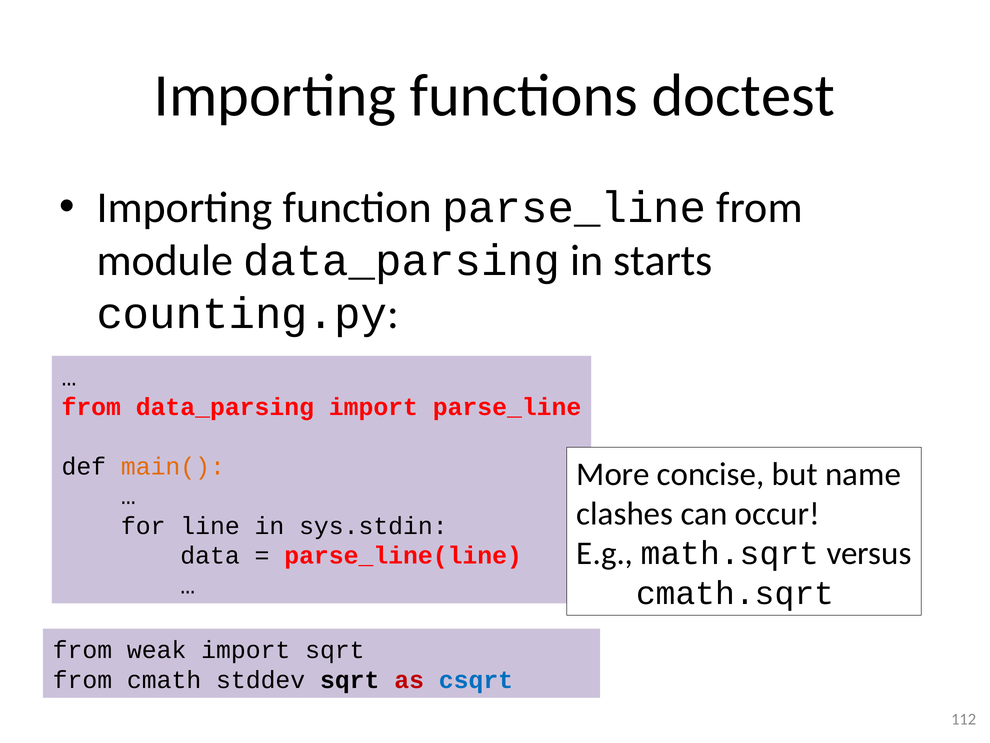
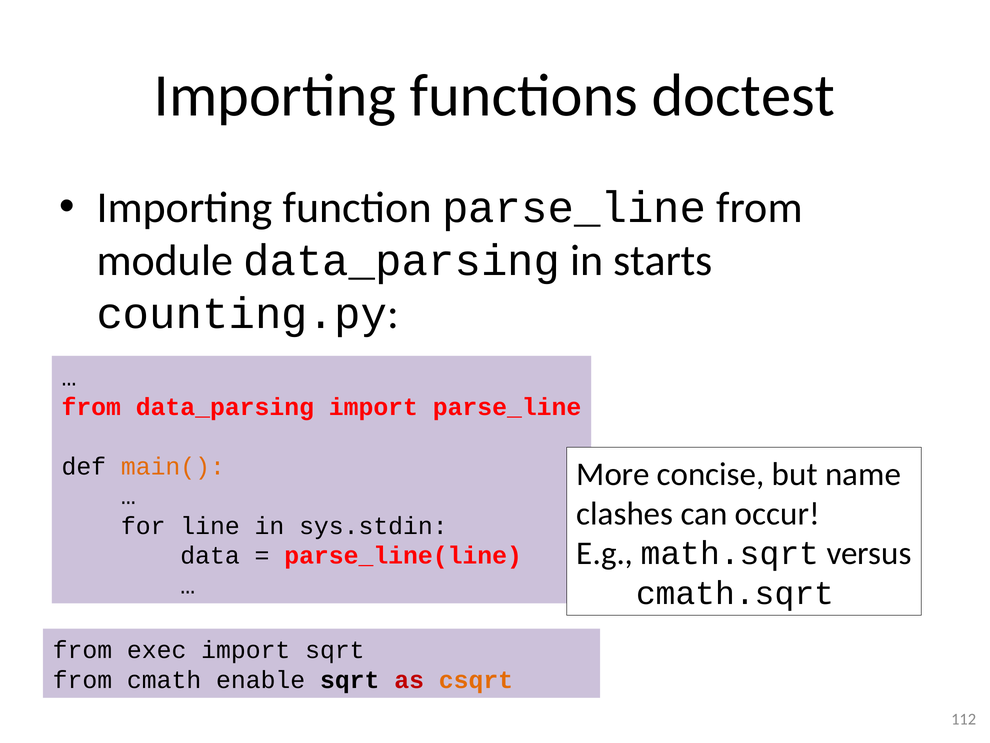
weak: weak -> exec
stddev: stddev -> enable
csqrt colour: blue -> orange
